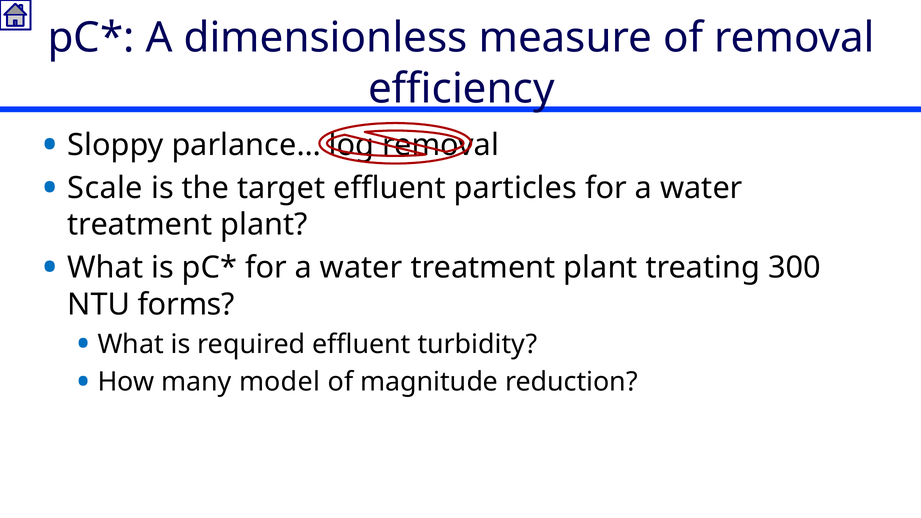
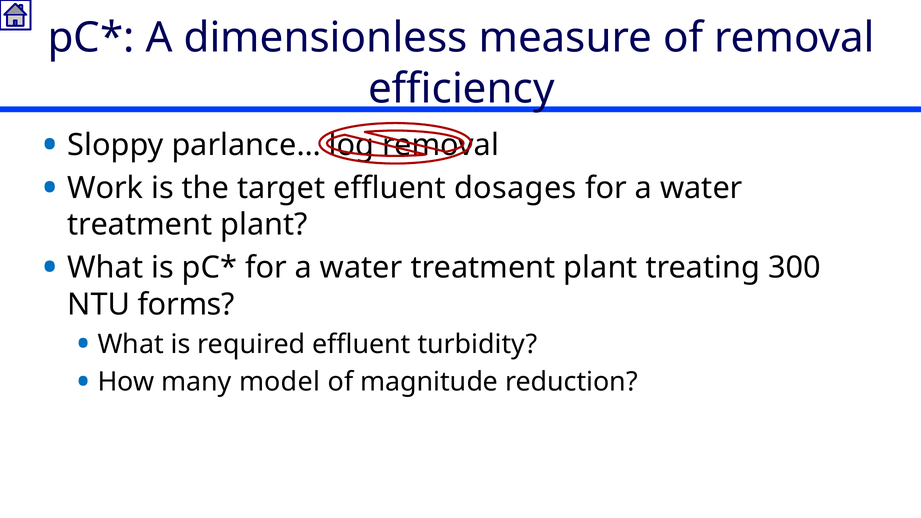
Scale: Scale -> Work
particles: particles -> dosages
